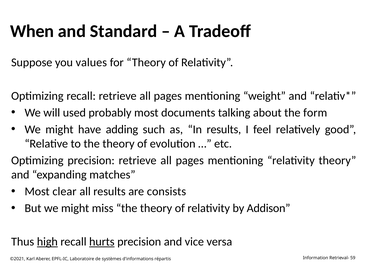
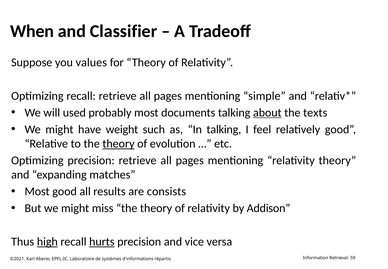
Standard: Standard -> Classifier
weight: weight -> simple
about underline: none -> present
form: form -> texts
adding: adding -> weight
In results: results -> talking
theory at (118, 143) underline: none -> present
Most clear: clear -> good
